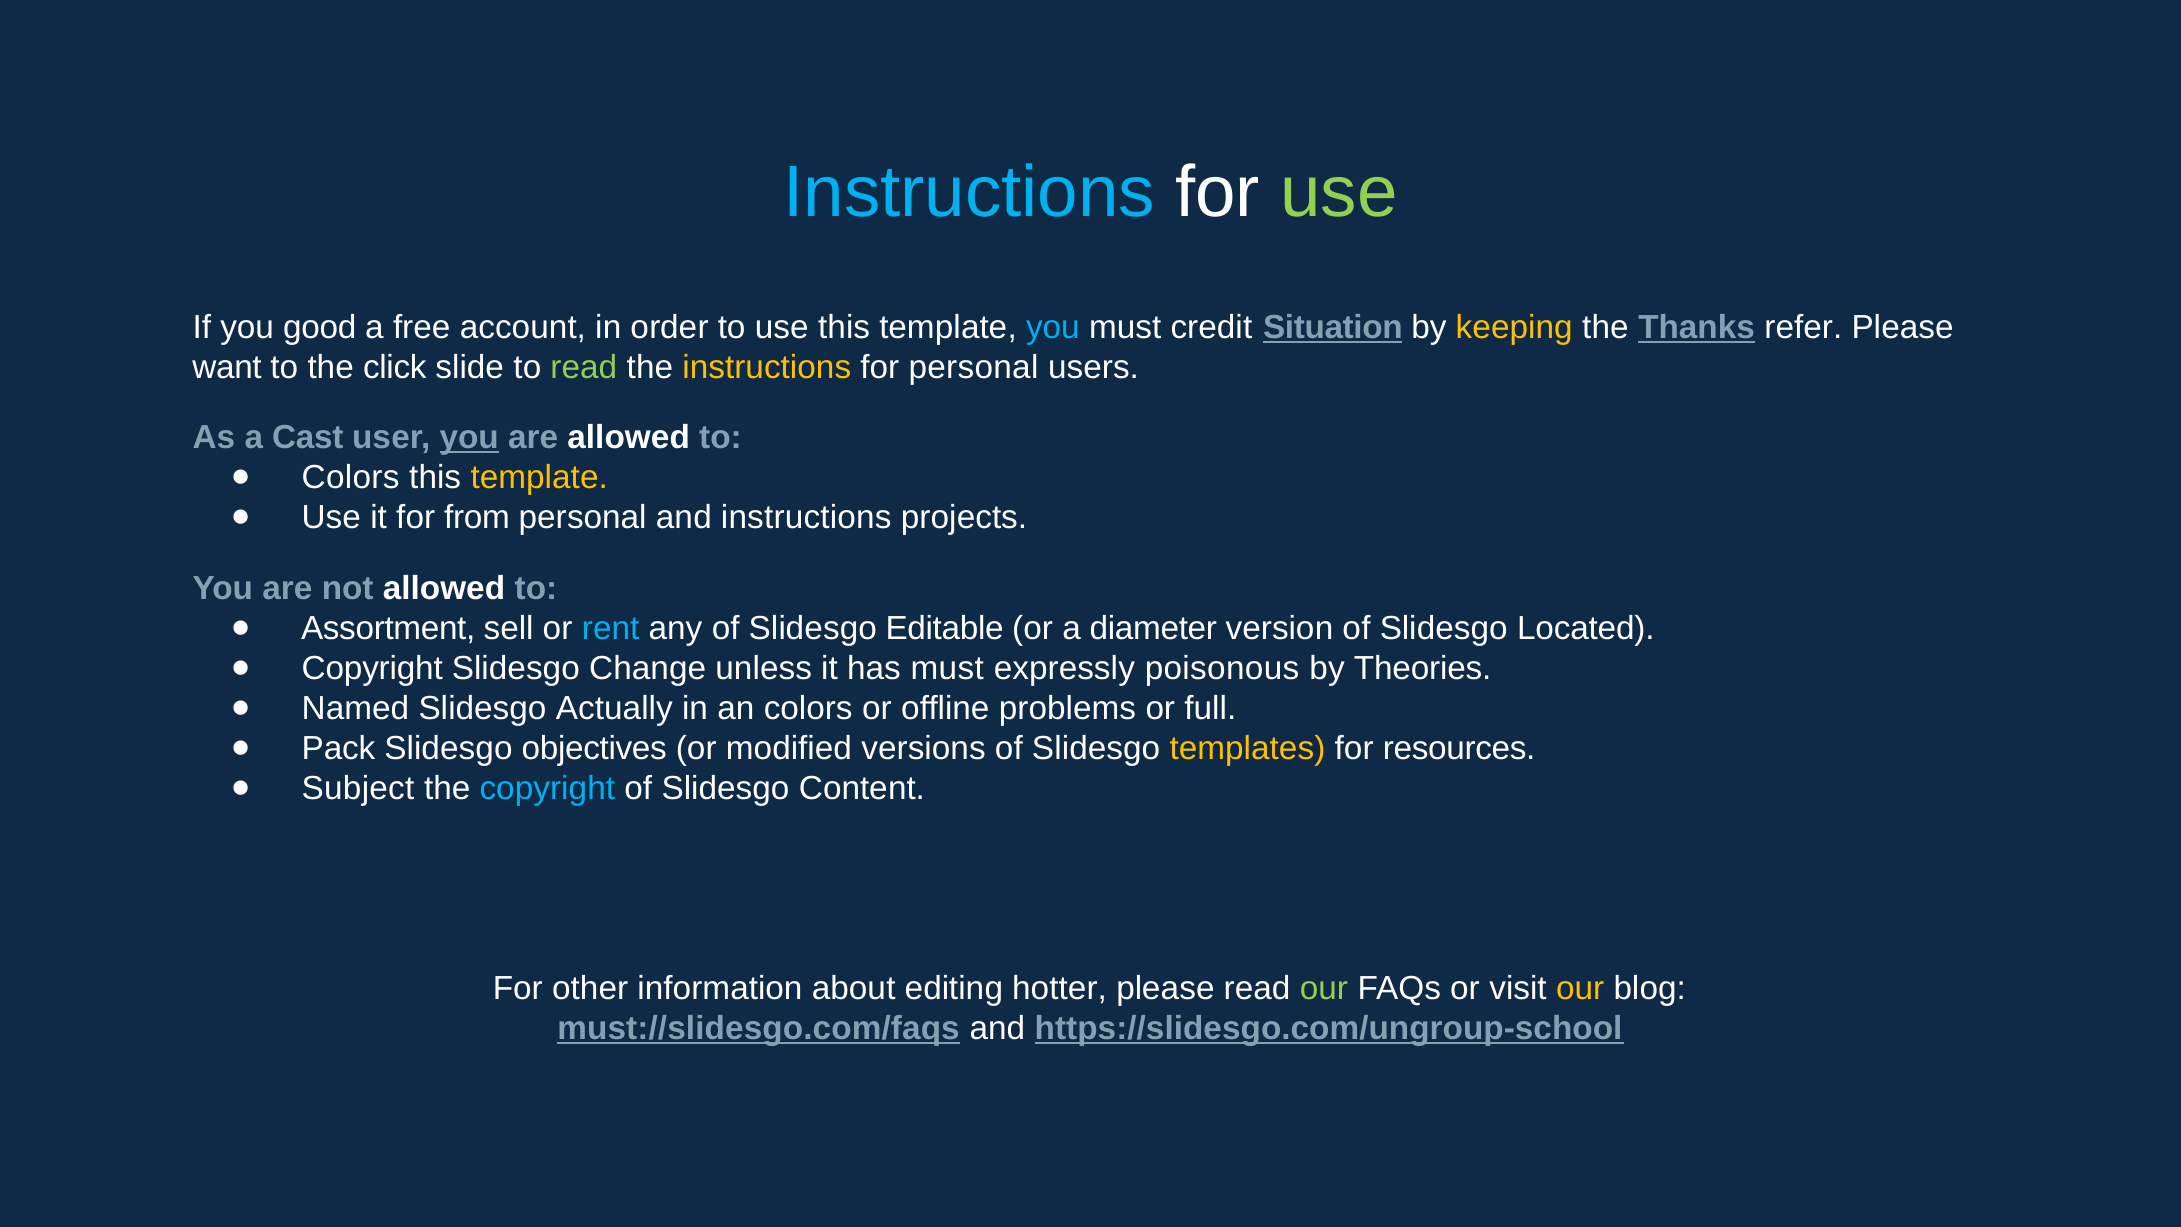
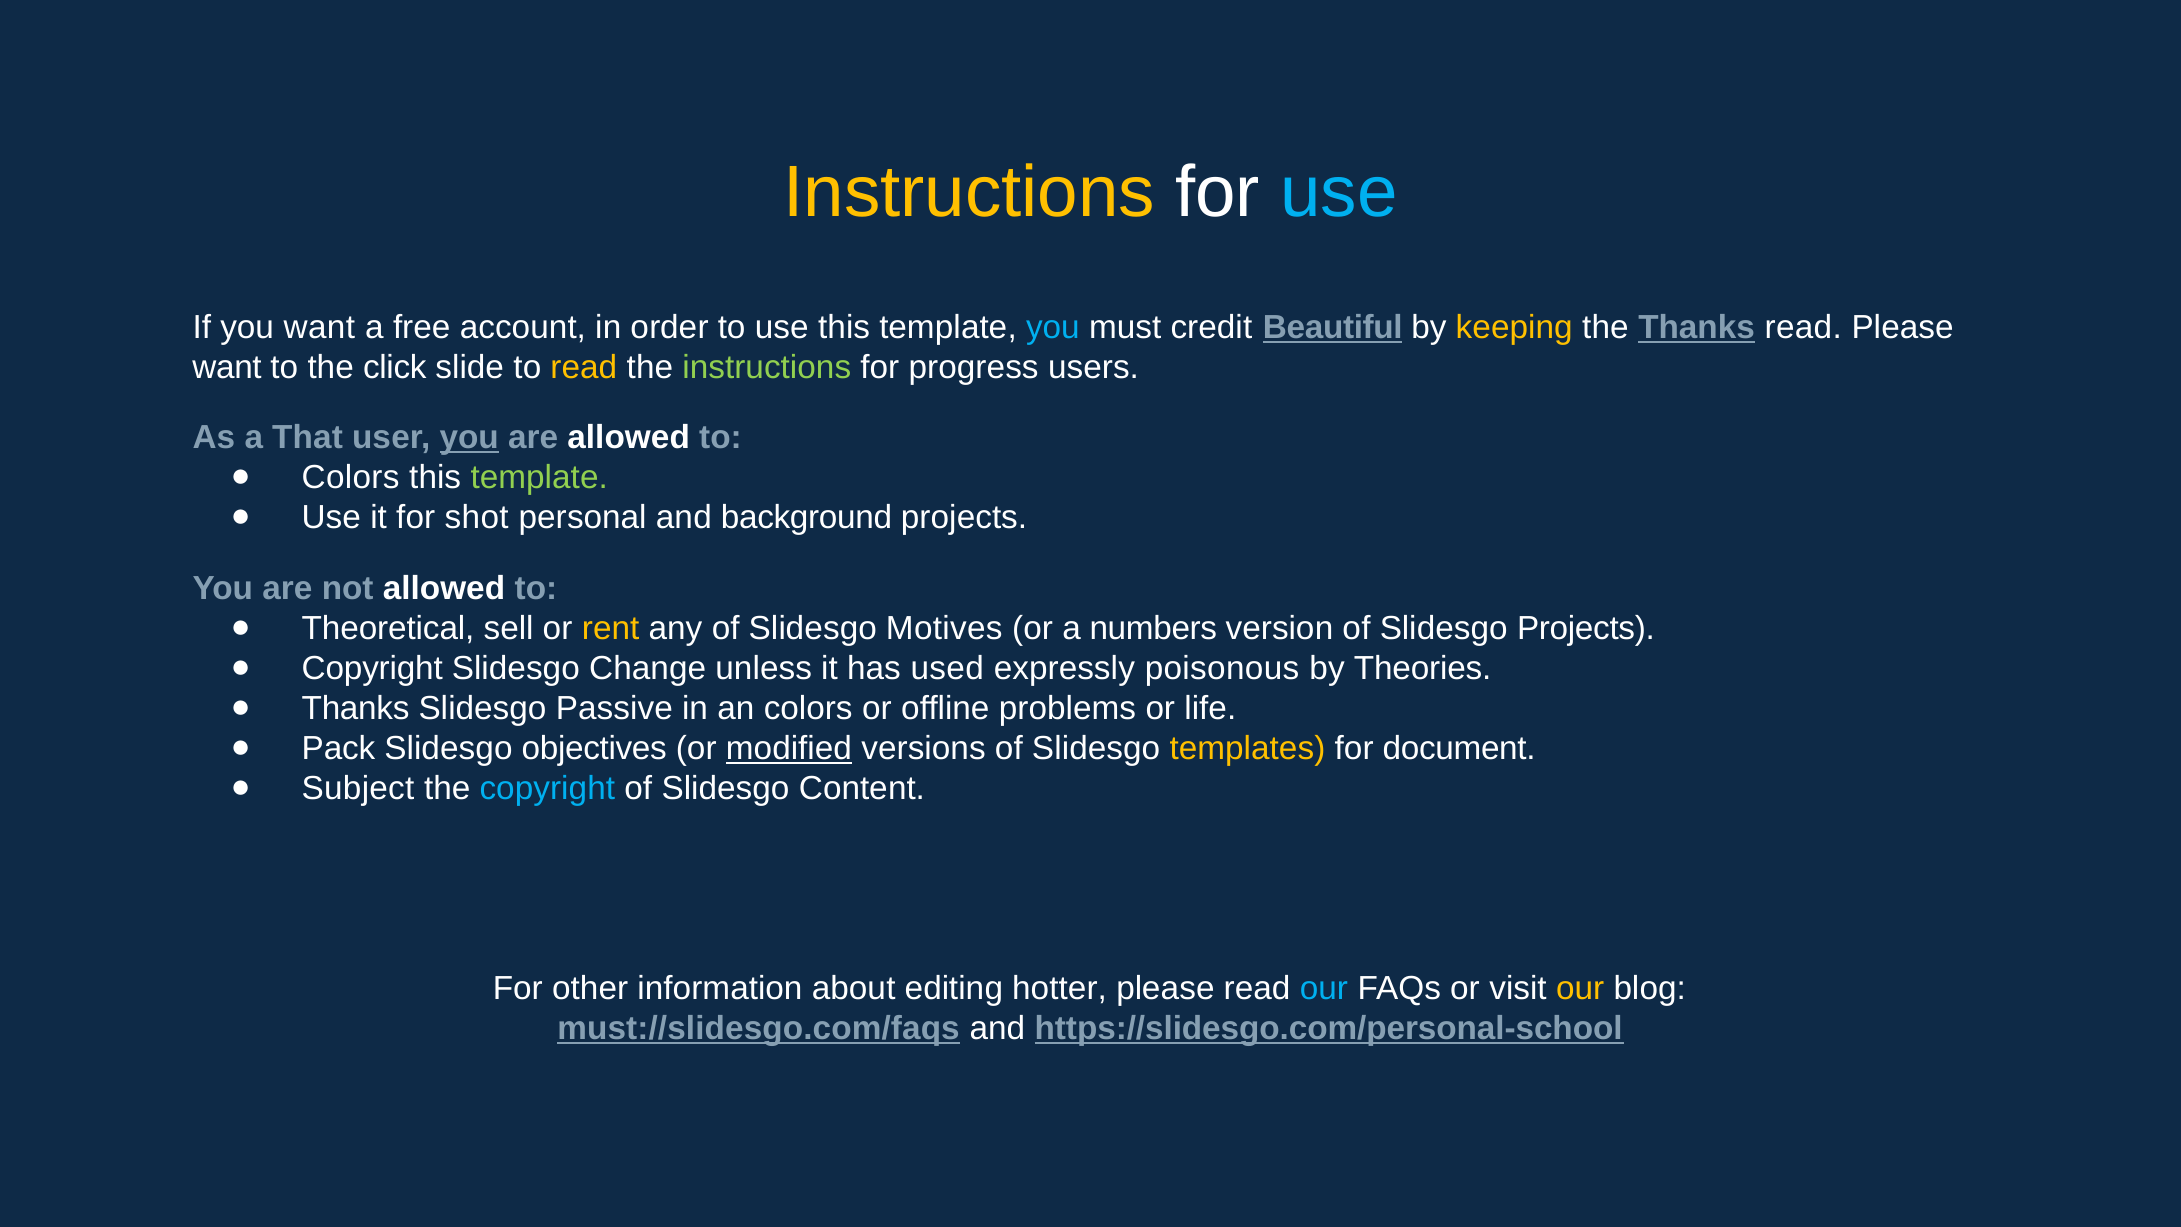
Instructions at (969, 192) colour: light blue -> yellow
use at (1339, 192) colour: light green -> light blue
you good: good -> want
Situation: Situation -> Beautiful
Thanks refer: refer -> read
read at (584, 367) colour: light green -> yellow
instructions at (767, 367) colour: yellow -> light green
for personal: personal -> progress
Cast: Cast -> That
template at (539, 478) colour: yellow -> light green
from: from -> shot
and instructions: instructions -> background
Assortment: Assortment -> Theoretical
rent colour: light blue -> yellow
Editable: Editable -> Motives
diameter: diameter -> numbers
Slidesgo Located: Located -> Projects
has must: must -> used
Named at (355, 708): Named -> Thanks
Actually: Actually -> Passive
full: full -> life
modified underline: none -> present
resources: resources -> document
our at (1324, 988) colour: light green -> light blue
https://slidesgo.com/ungroup-school: https://slidesgo.com/ungroup-school -> https://slidesgo.com/personal-school
